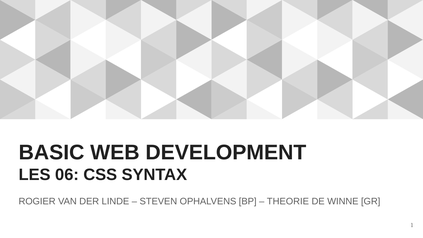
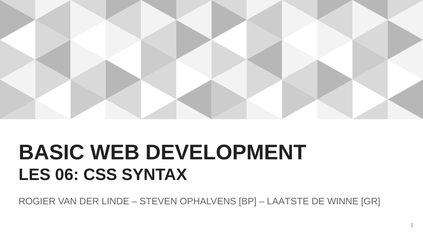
THEORIE: THEORIE -> LAATSTE
